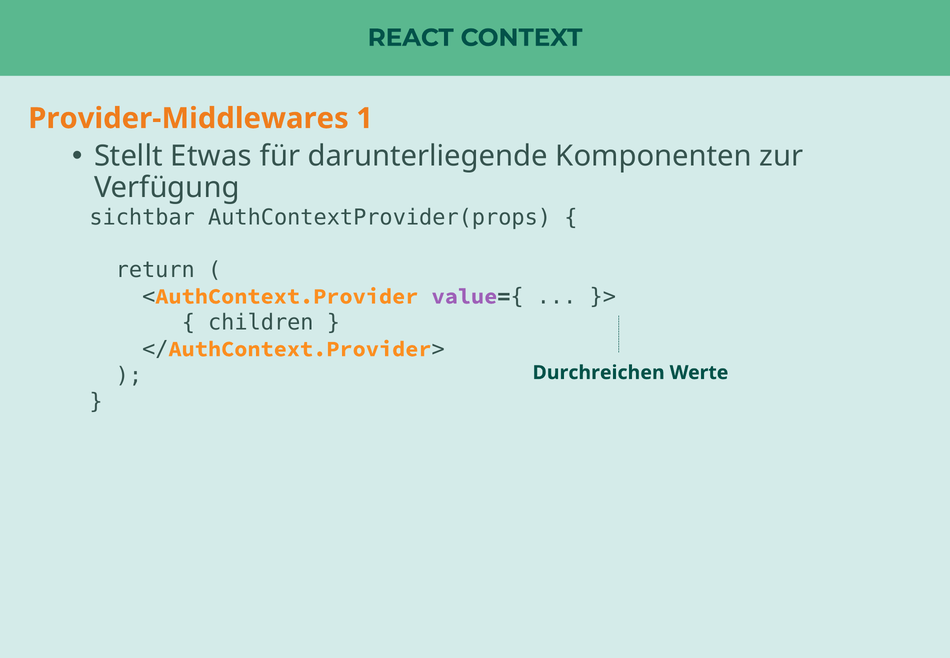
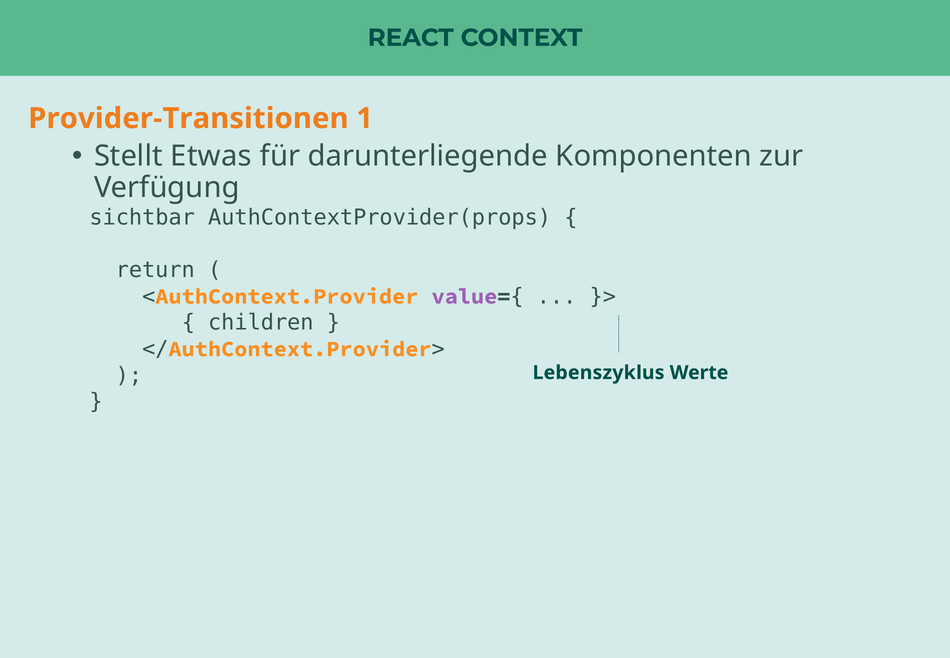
Provider-Middlewares: Provider-Middlewares -> Provider-Transitionen
Durchreichen: Durchreichen -> Lebenszyklus
